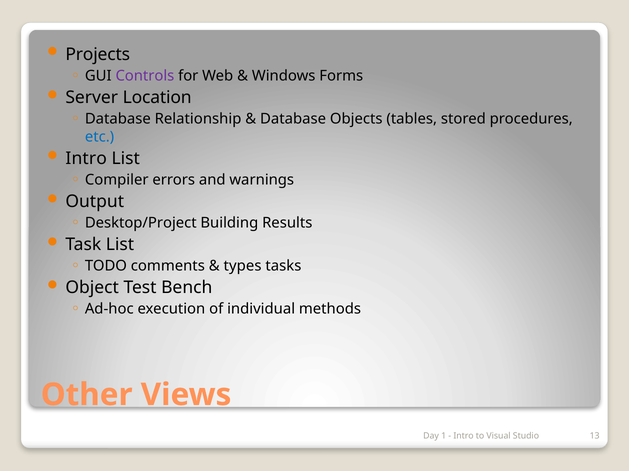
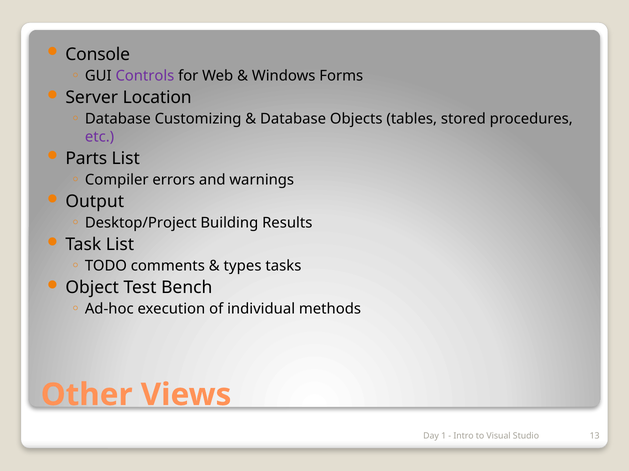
Projects: Projects -> Console
Relationship: Relationship -> Customizing
etc colour: blue -> purple
Intro at (86, 159): Intro -> Parts
